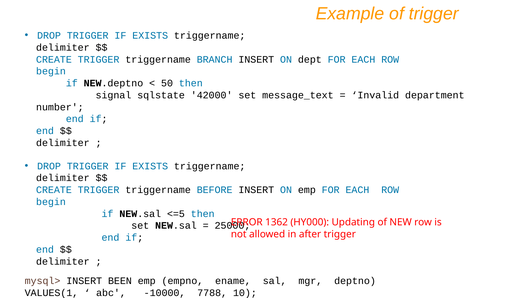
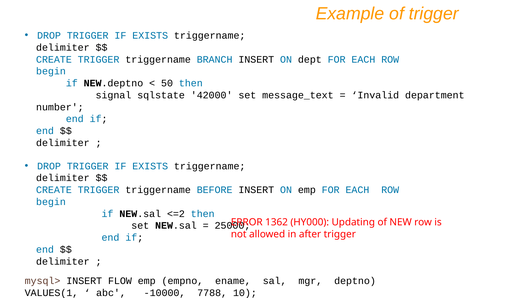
<=5: <=5 -> <=2
BEEN: BEEN -> FLOW
